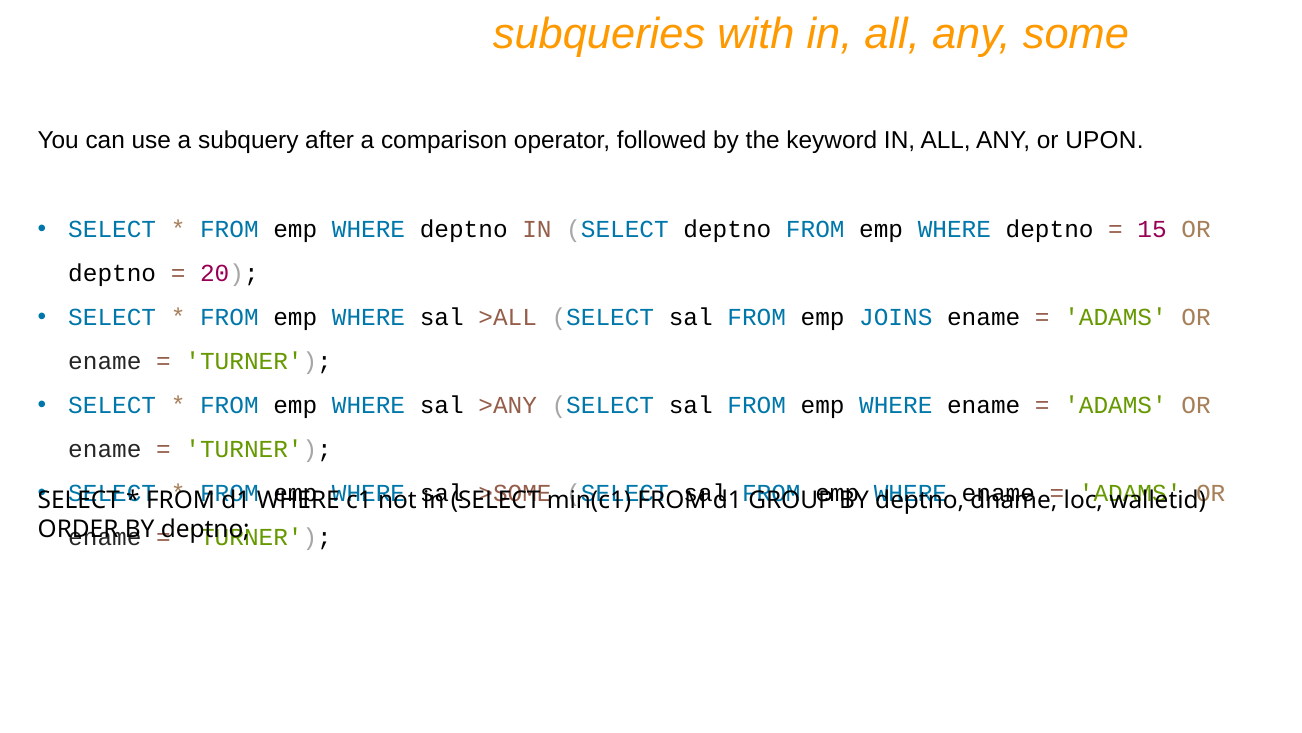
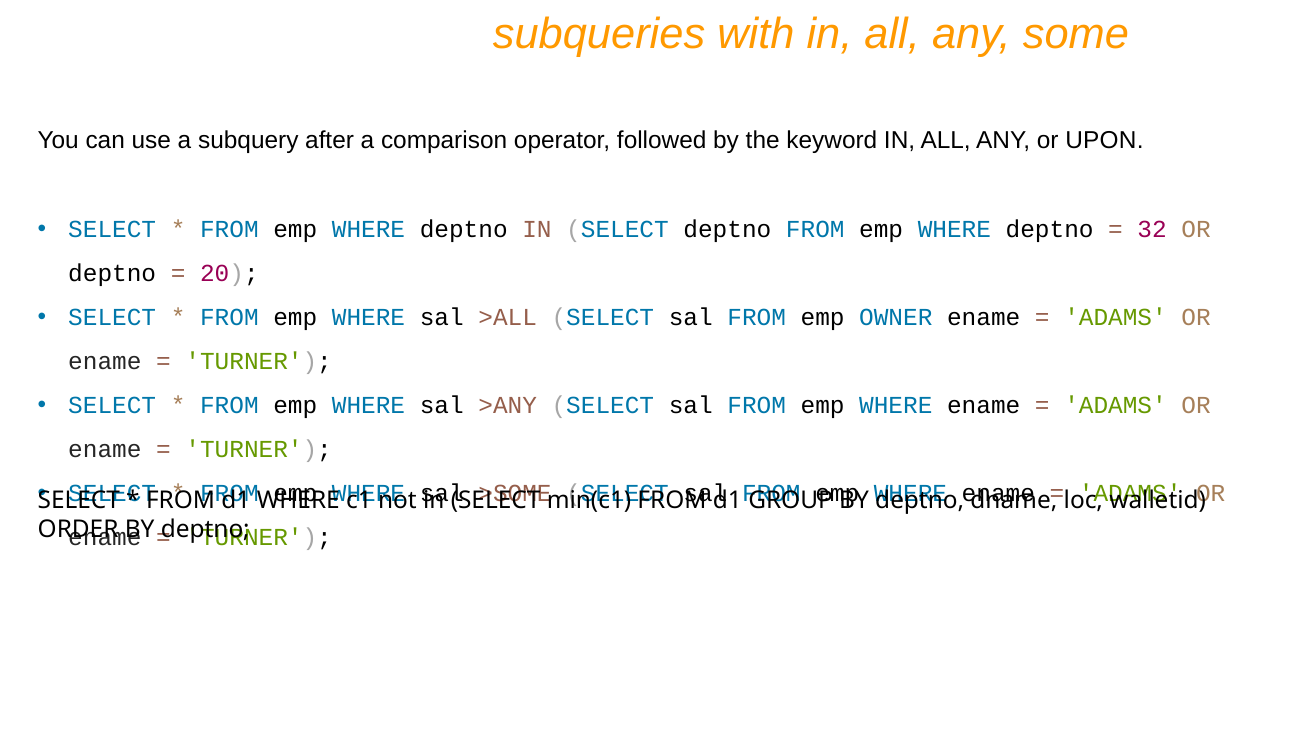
15: 15 -> 32
JOINS: JOINS -> OWNER
